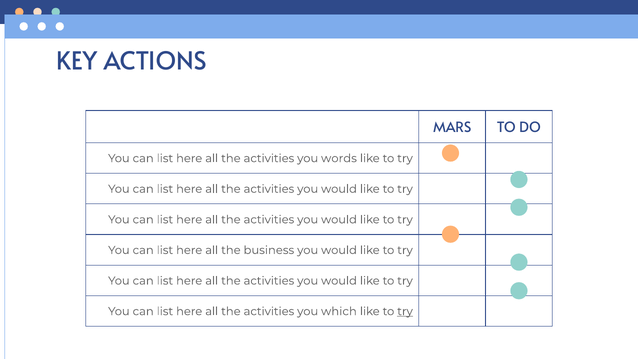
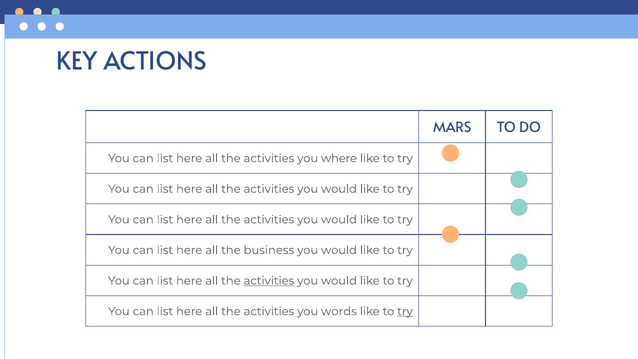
words: words -> where
activities at (269, 281) underline: none -> present
which: which -> words
